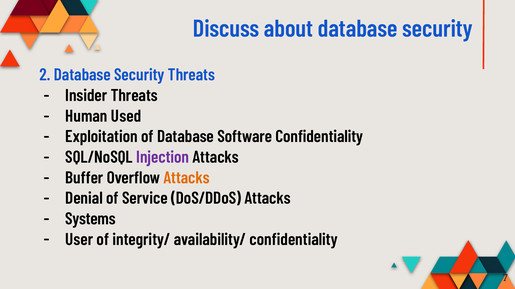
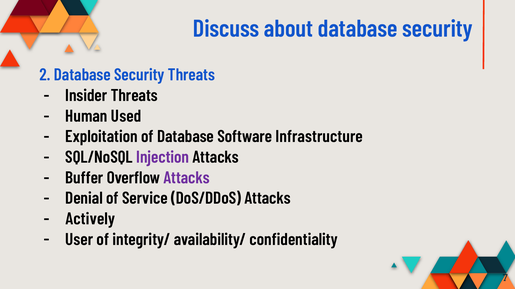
Software Confidentiality: Confidentiality -> Infrastructure
Attacks at (187, 178) colour: orange -> purple
Systems: Systems -> Actively
